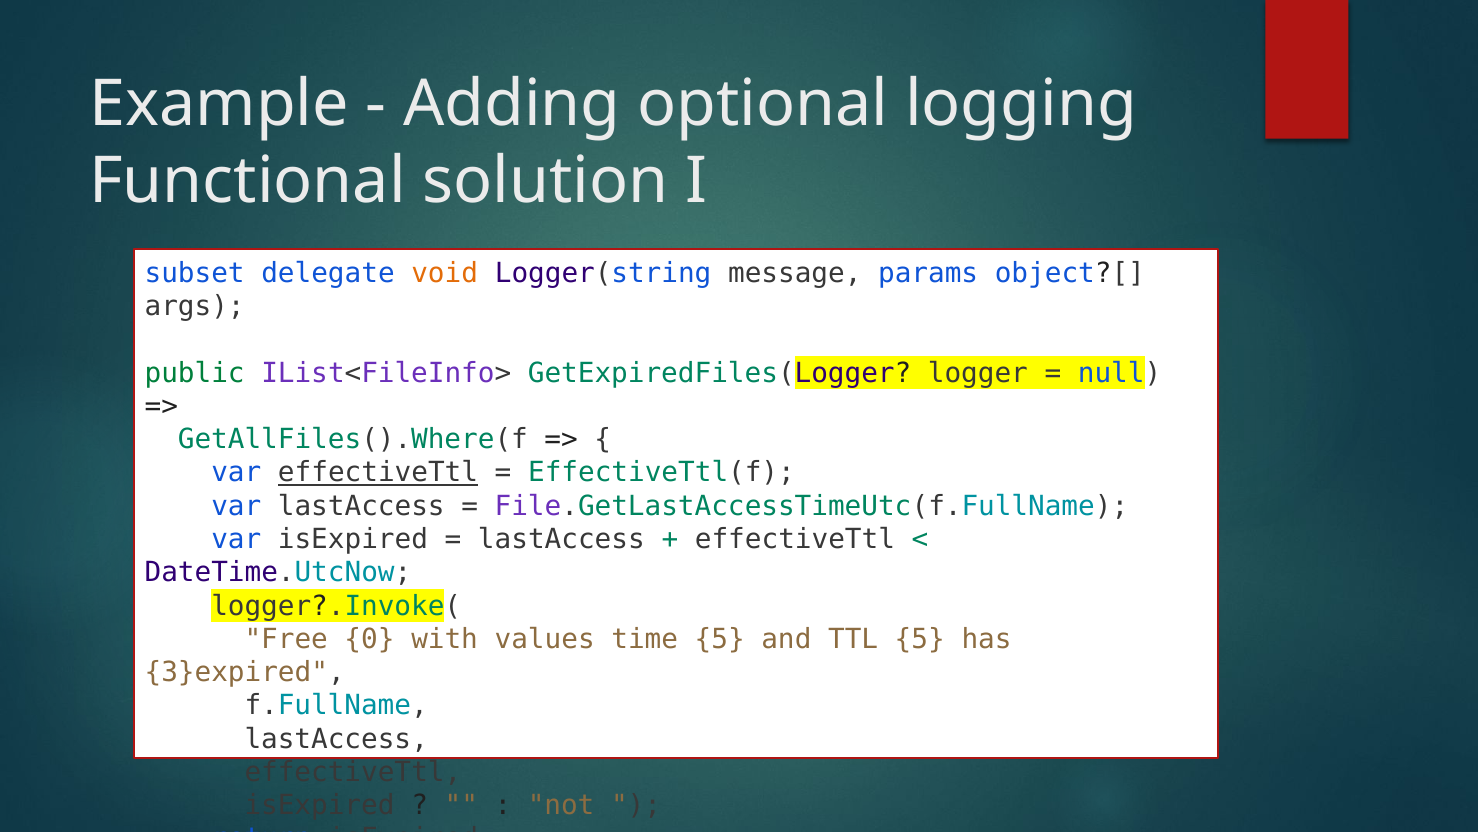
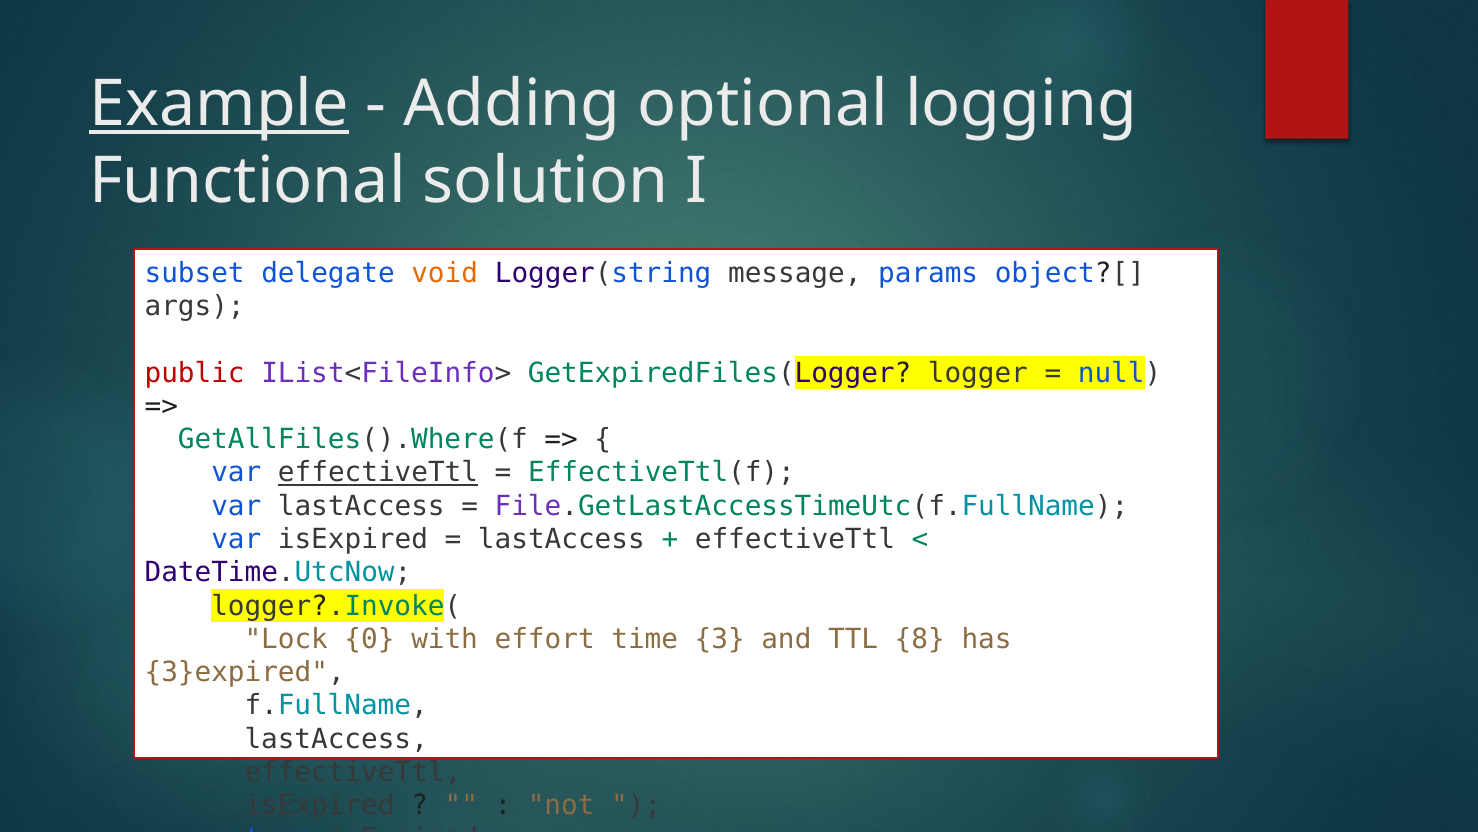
Example underline: none -> present
public colour: green -> red
Free: Free -> Lock
values: values -> effort
time 5: 5 -> 3
TTL 5: 5 -> 8
